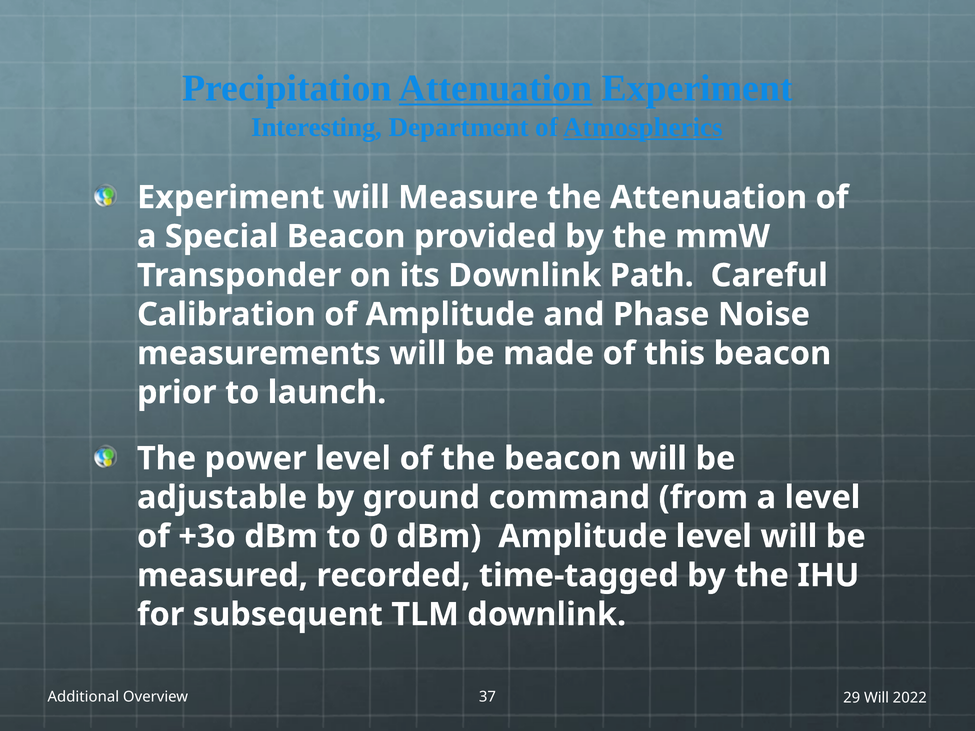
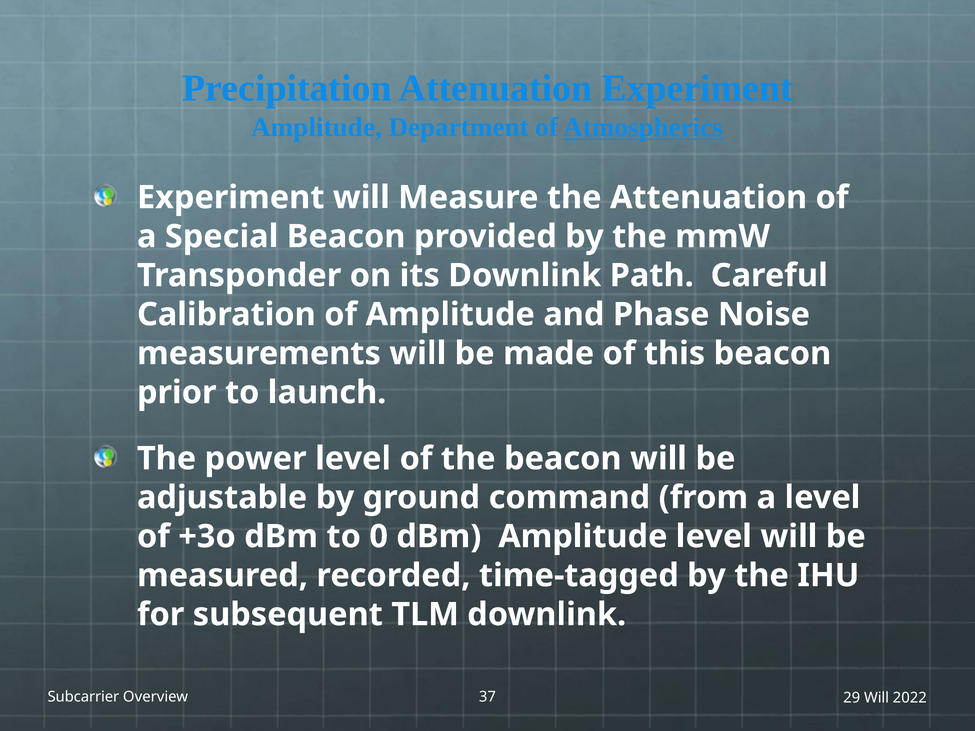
Attenuation at (496, 88) underline: present -> none
Interesting at (317, 128): Interesting -> Amplitude
Additional: Additional -> Subcarrier
